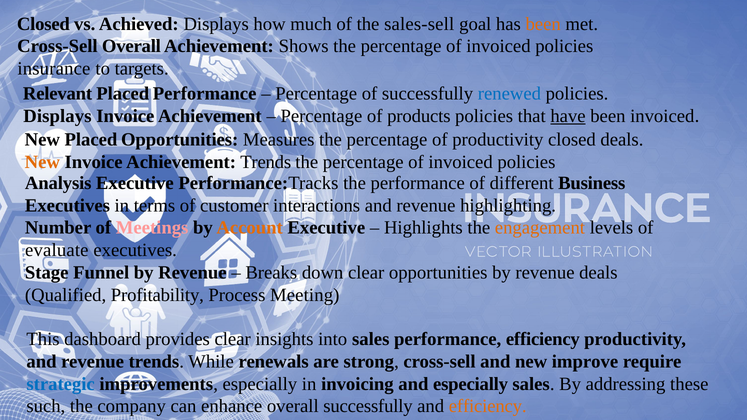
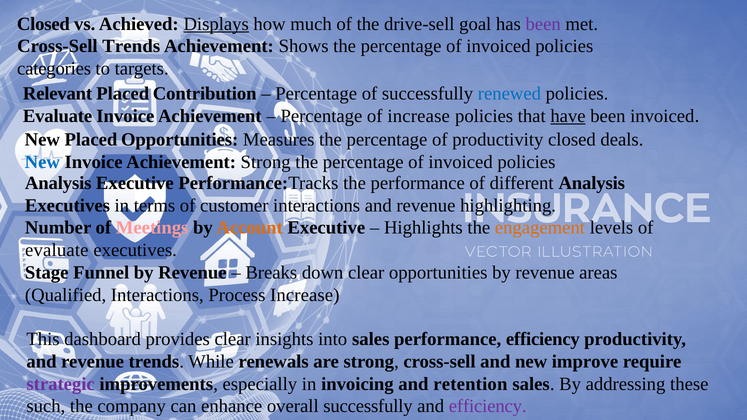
Displays at (216, 24) underline: none -> present
sales-sell: sales-sell -> drive-sell
been at (543, 24) colour: orange -> purple
Cross-Sell Overall: Overall -> Trends
insurance: insurance -> categories
Placed Performance: Performance -> Contribution
Displays at (57, 116): Displays -> Evaluate
of products: products -> increase
New at (42, 162) colour: orange -> blue
Achievement Trends: Trends -> Strong
different Business: Business -> Analysis
revenue deals: deals -> areas
Qualified Profitability: Profitability -> Interactions
Process Meeting: Meeting -> Increase
strategic colour: blue -> purple
and especially: especially -> retention
efficiency at (488, 406) colour: orange -> purple
